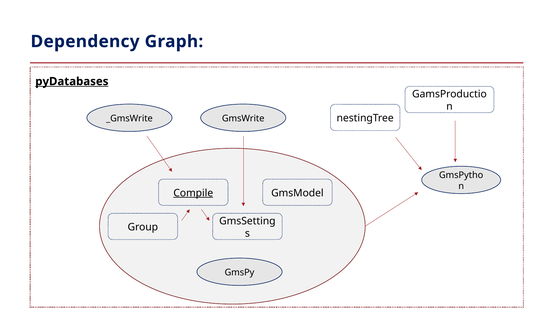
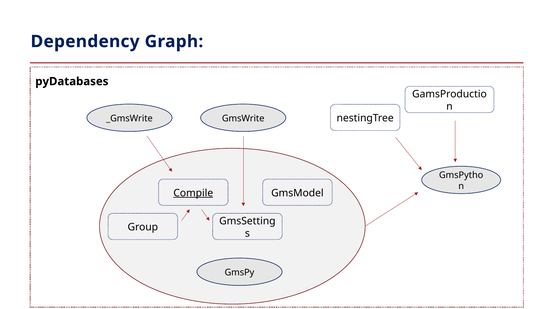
pyDatabases underline: present -> none
